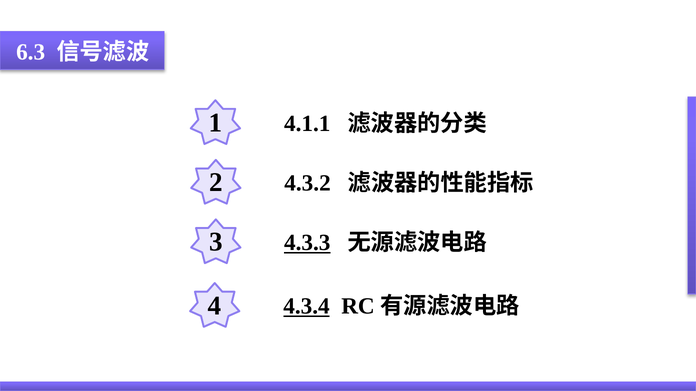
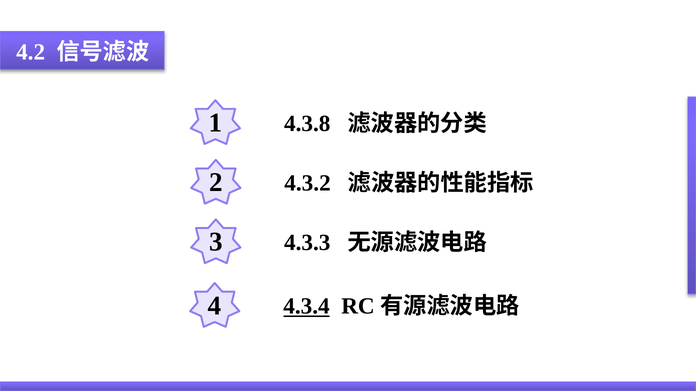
6.3: 6.3 -> 4.2
4.1.1: 4.1.1 -> 4.3.8
4.3.3 underline: present -> none
